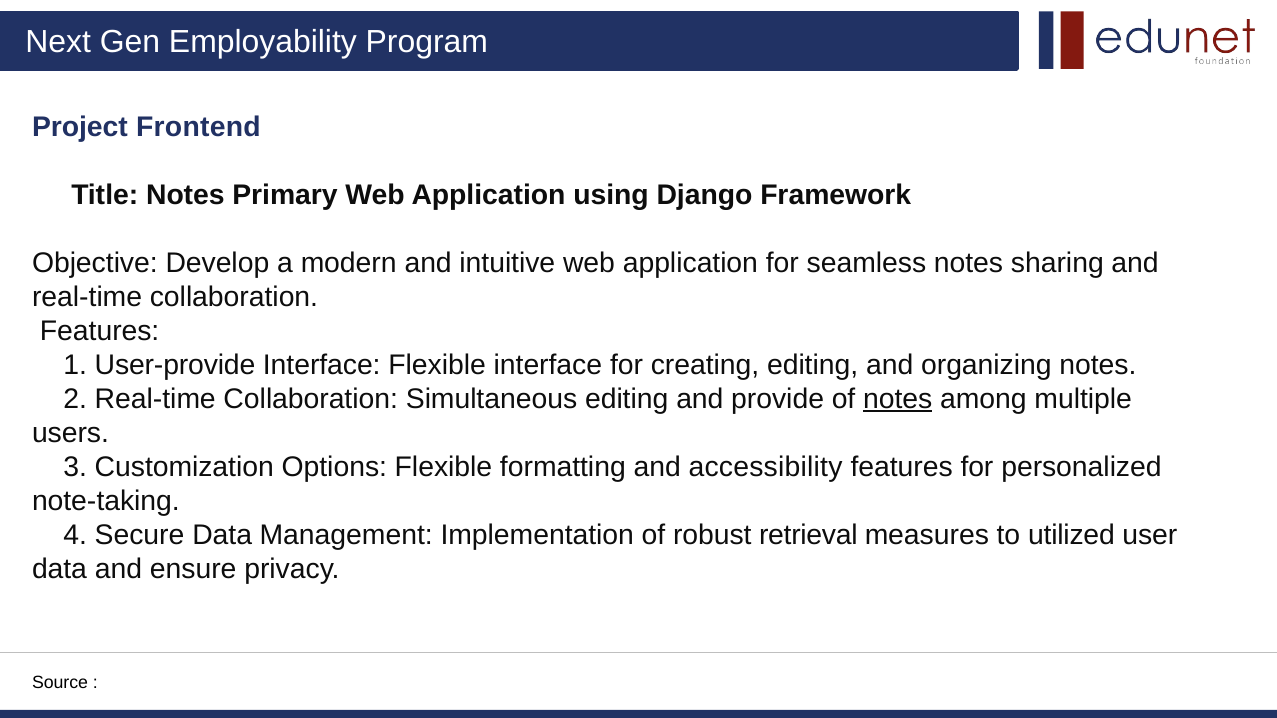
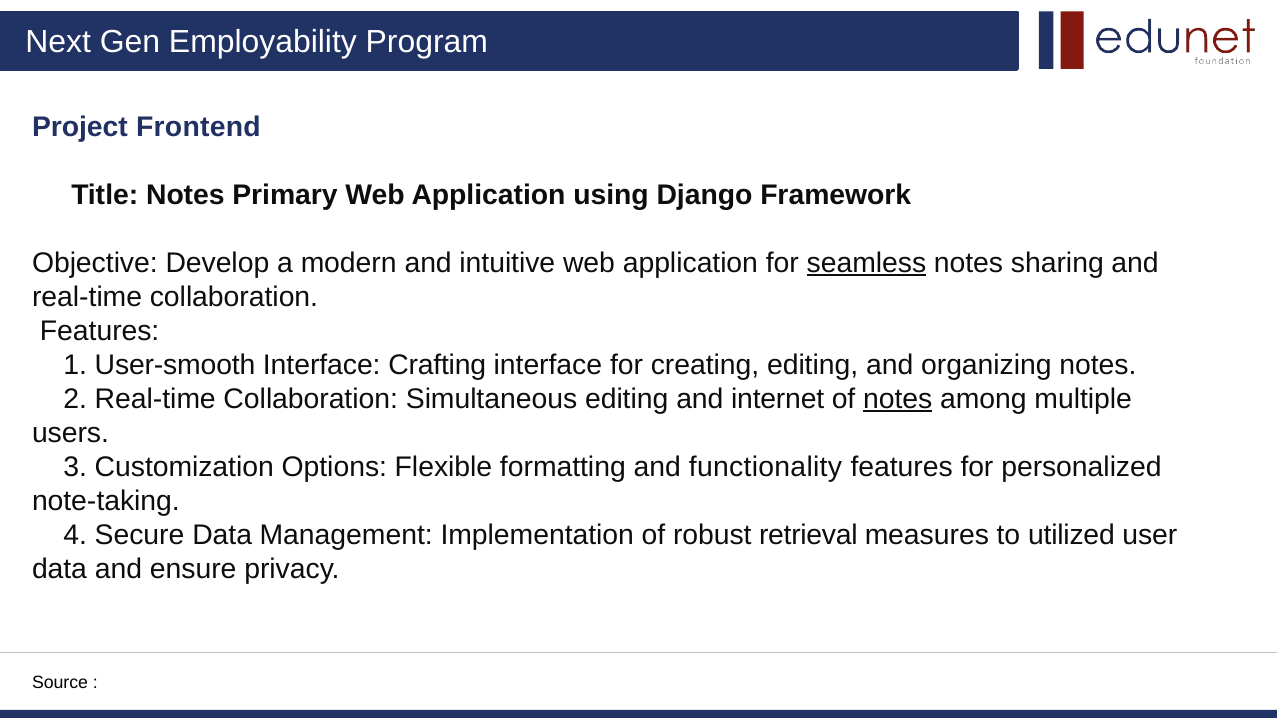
seamless underline: none -> present
User-provide: User-provide -> User-smooth
Interface Flexible: Flexible -> Crafting
provide: provide -> internet
accessibility: accessibility -> functionality
